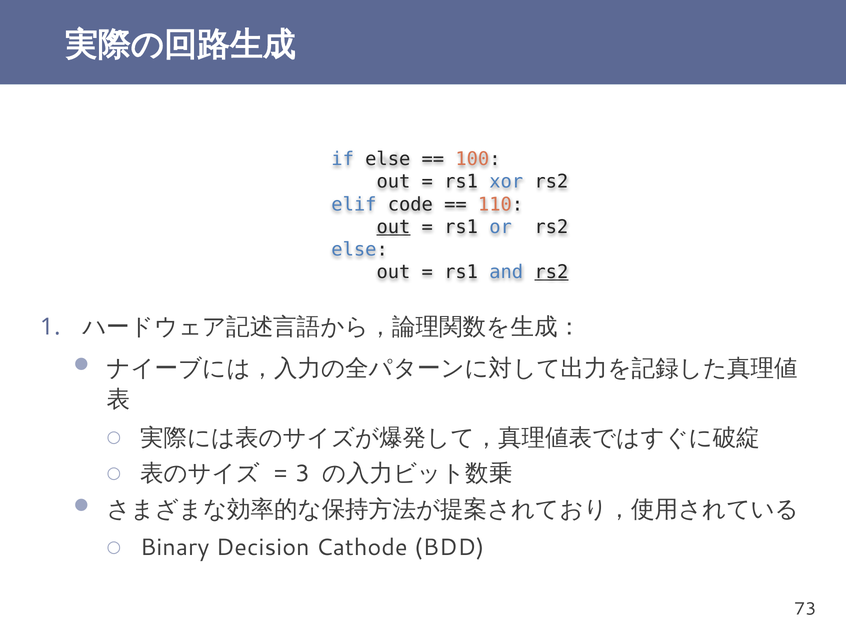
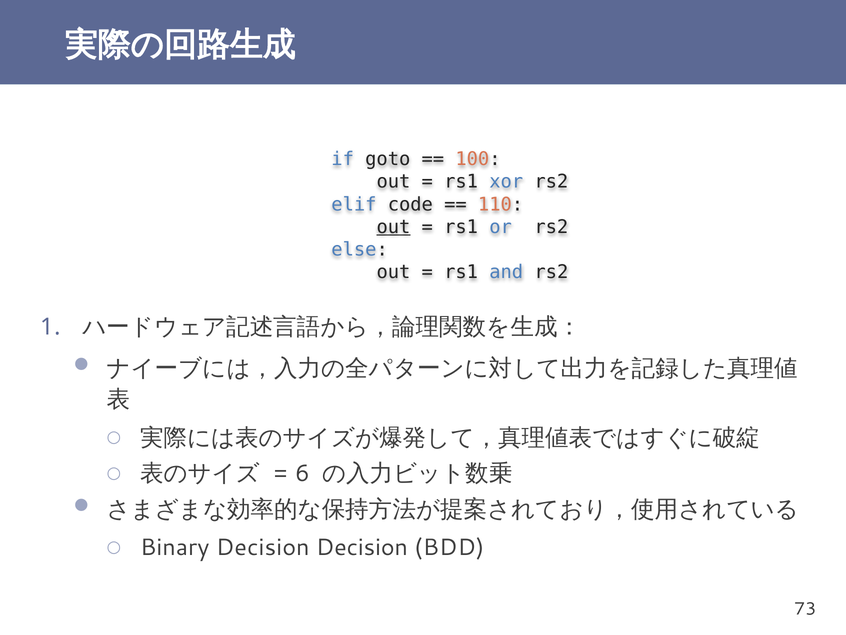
if else: else -> goto
rs2 at (551, 272) underline: present -> none
3: 3 -> 6
Decision Cathode: Cathode -> Decision
